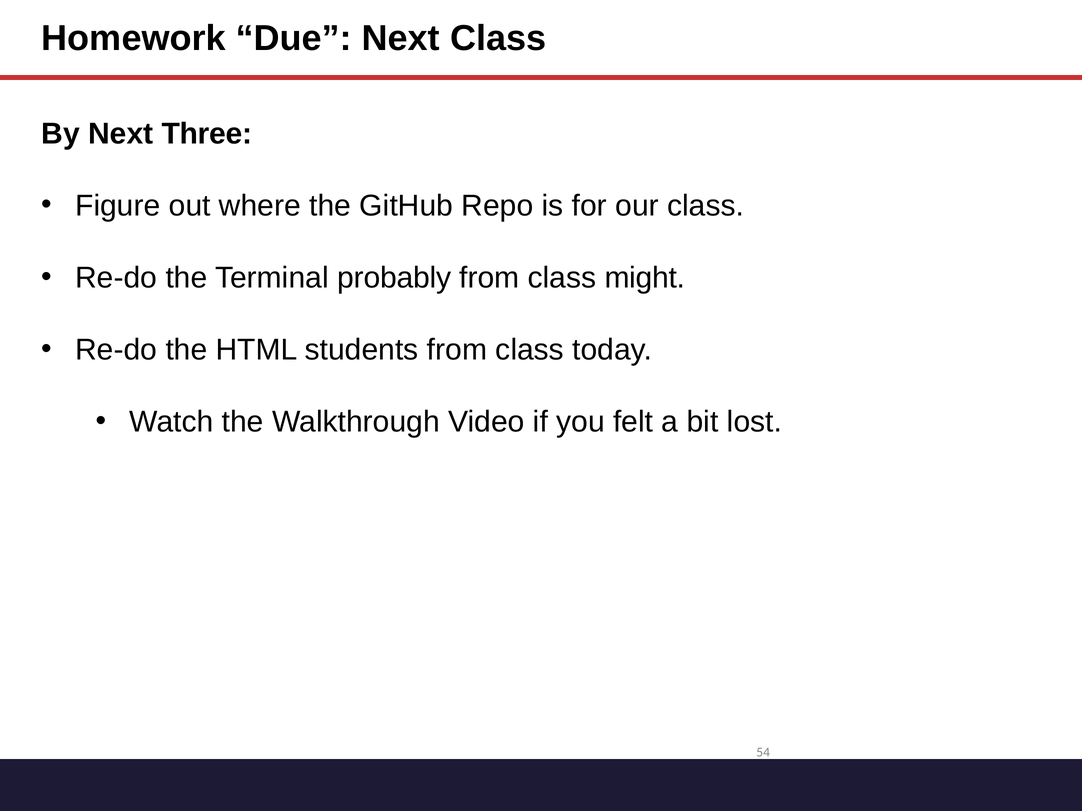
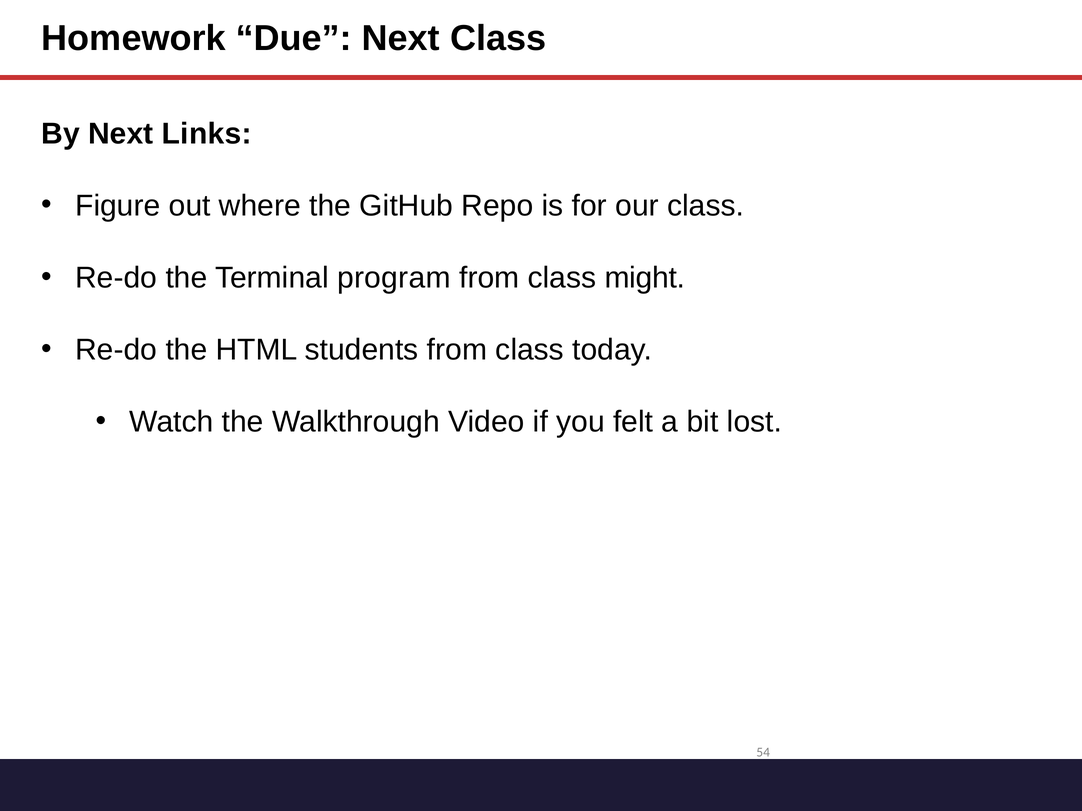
Three: Three -> Links
probably: probably -> program
